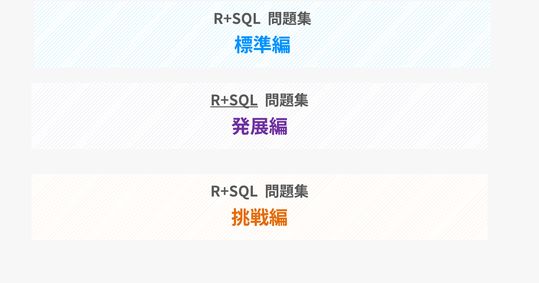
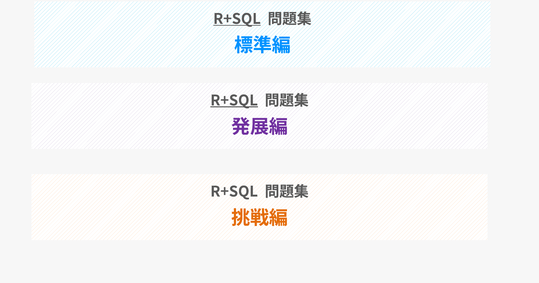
R+SQL at (237, 19) underline: none -> present
